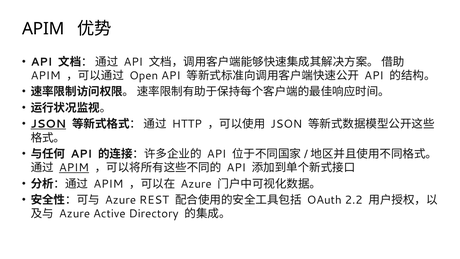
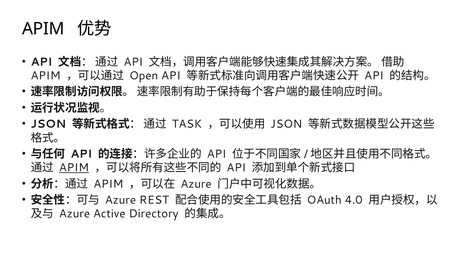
JSON at (48, 124) underline: present -> none
HTTP: HTTP -> TASK
2.2: 2.2 -> 4.0
